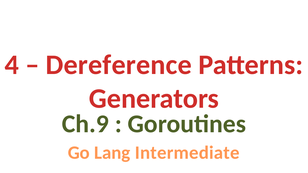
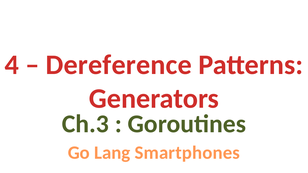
Ch.9: Ch.9 -> Ch.3
Intermediate: Intermediate -> Smartphones
